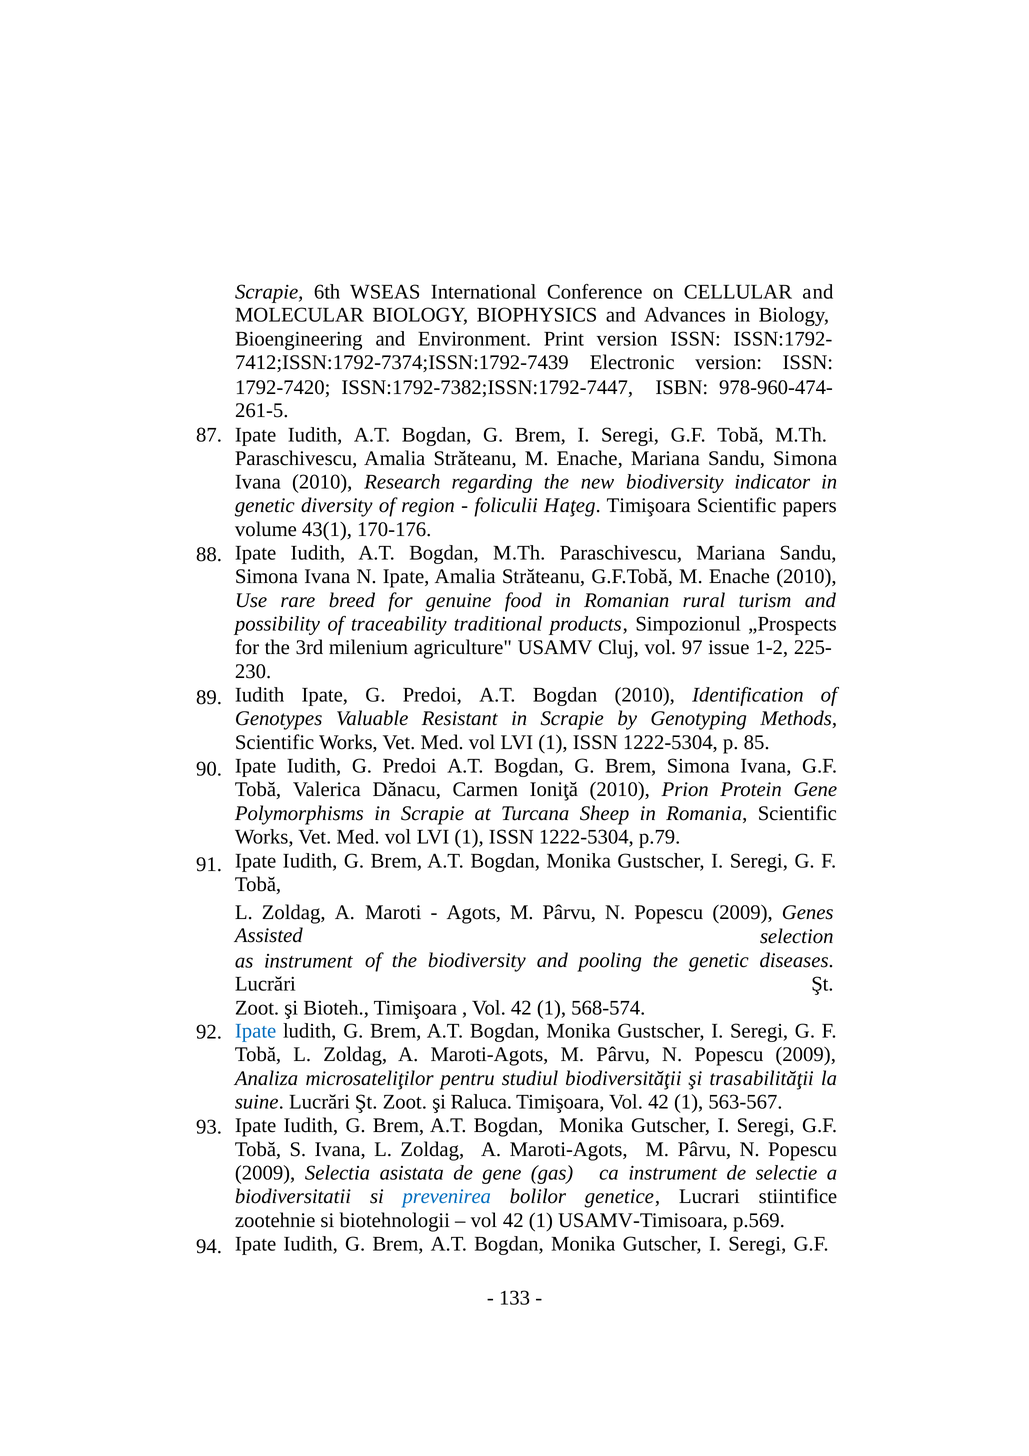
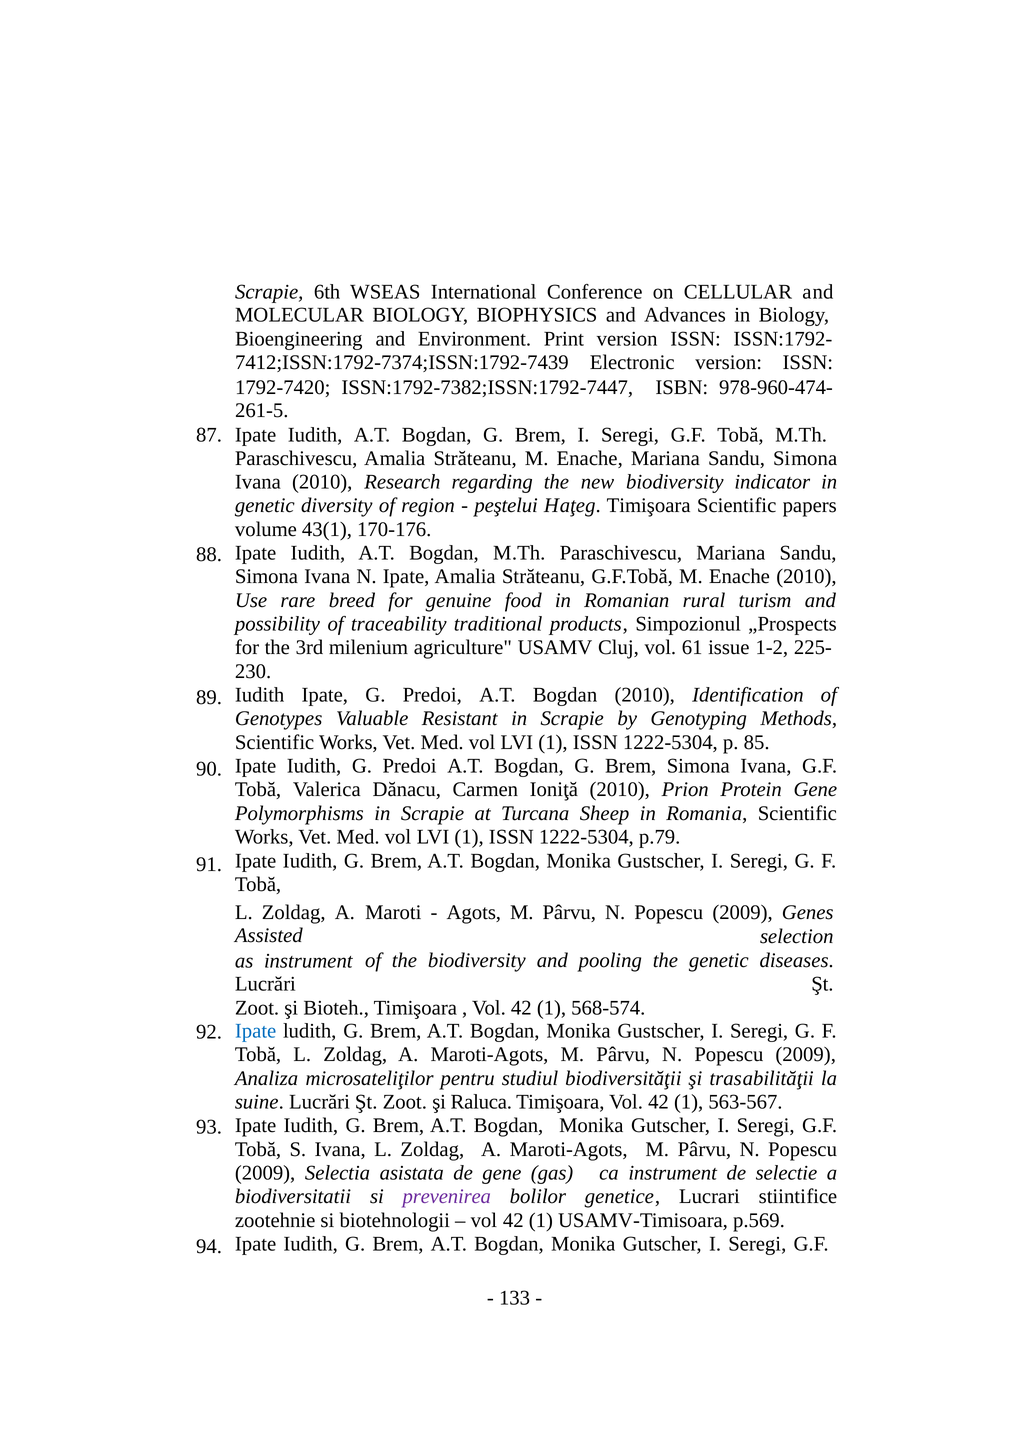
foliculii: foliculii -> peştelui
97: 97 -> 61
prevenirea colour: blue -> purple
